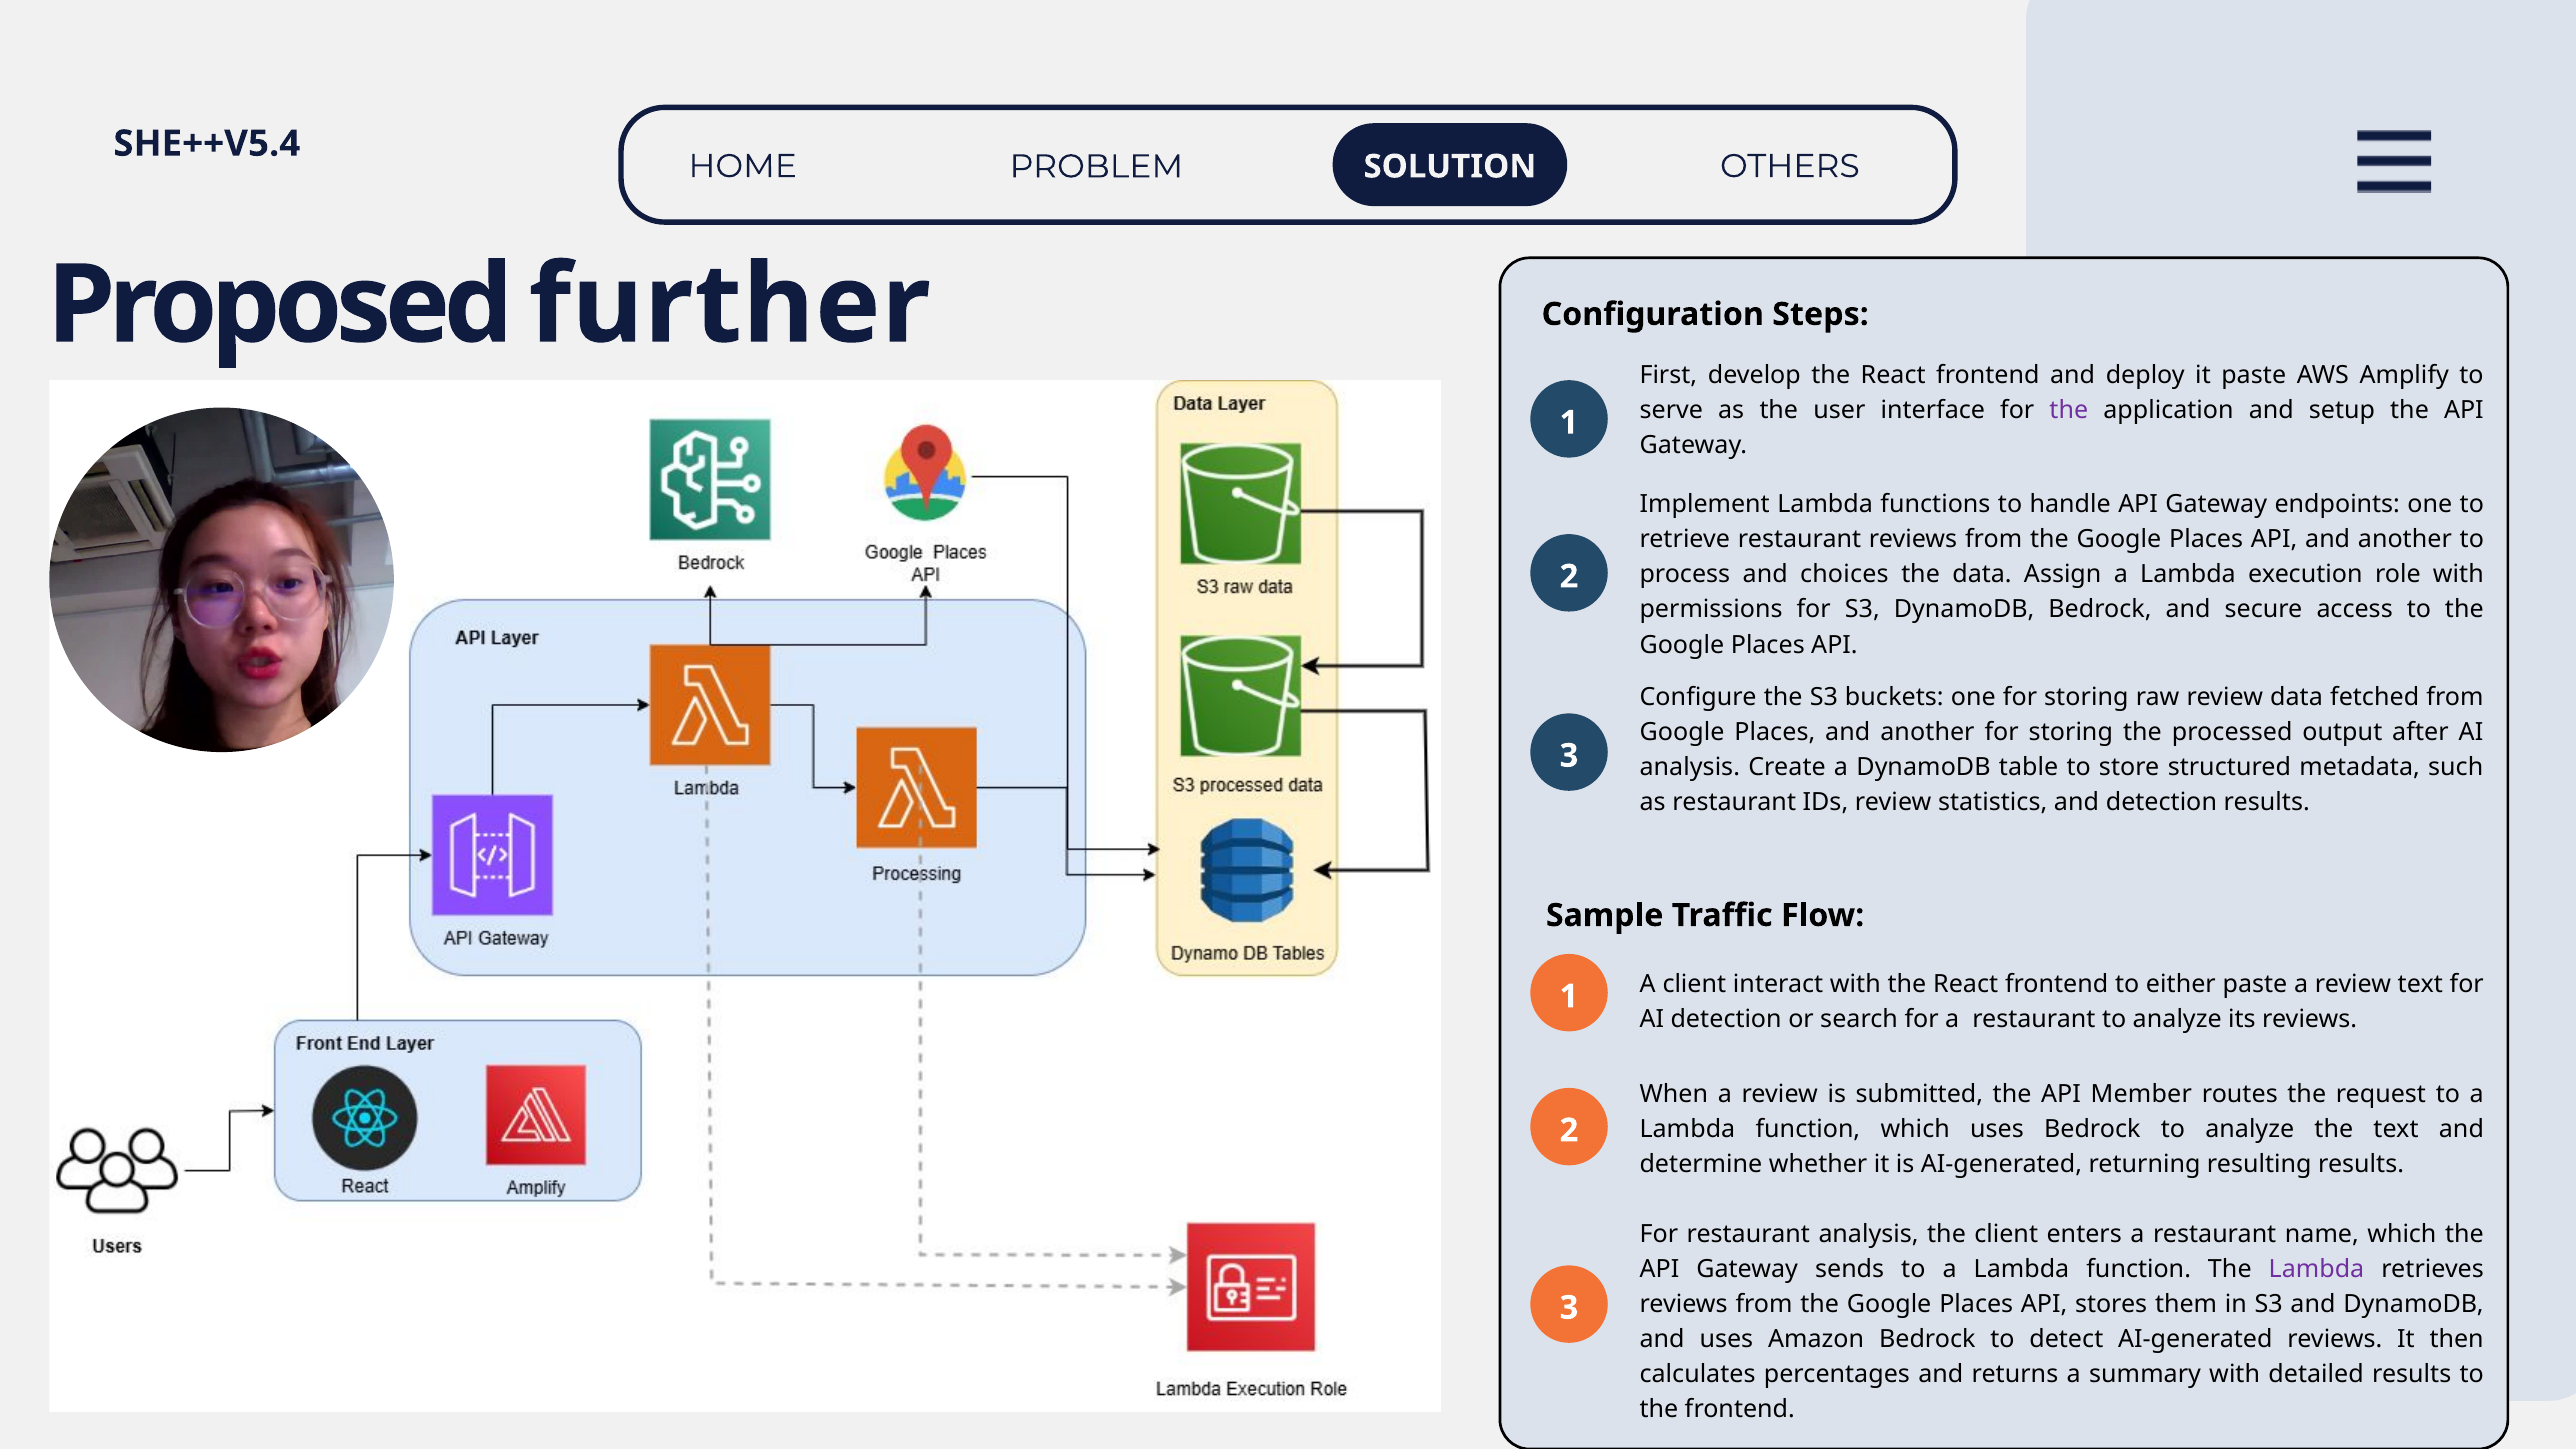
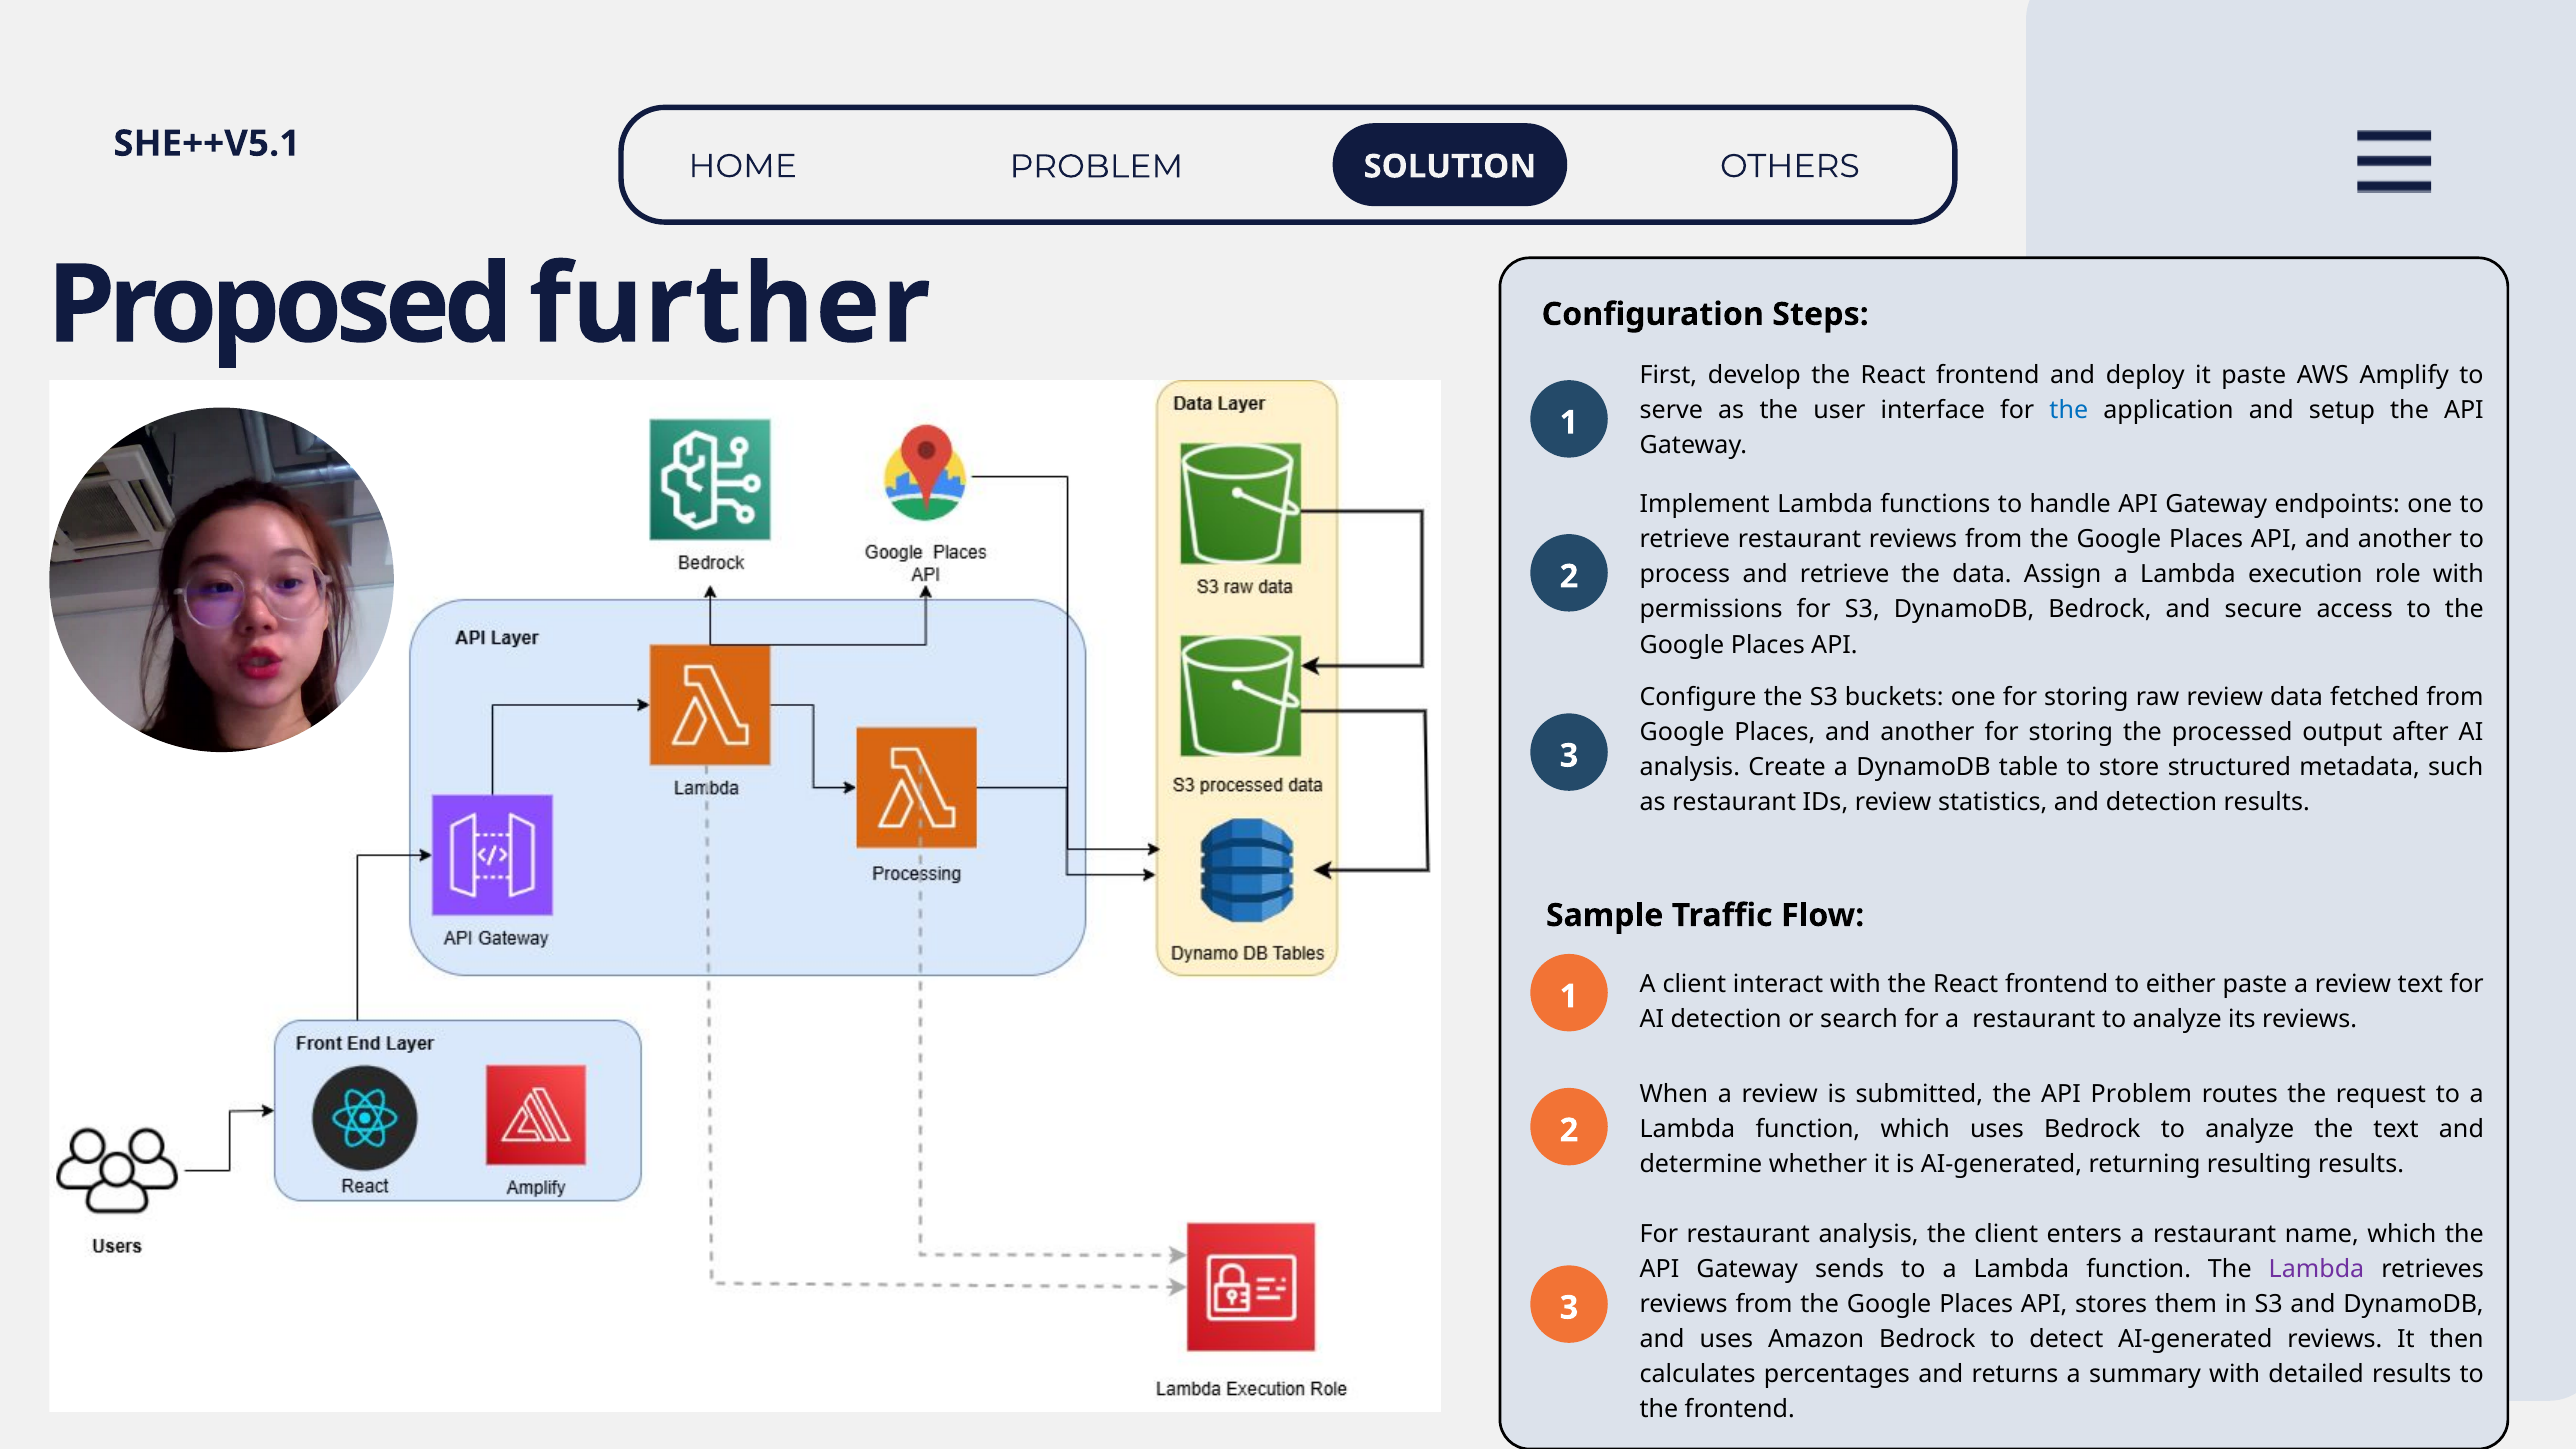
SHE++V5.4: SHE++V5.4 -> SHE++V5.1
the at (2069, 410) colour: purple -> blue
and choices: choices -> retrieve
API Member: Member -> Problem
